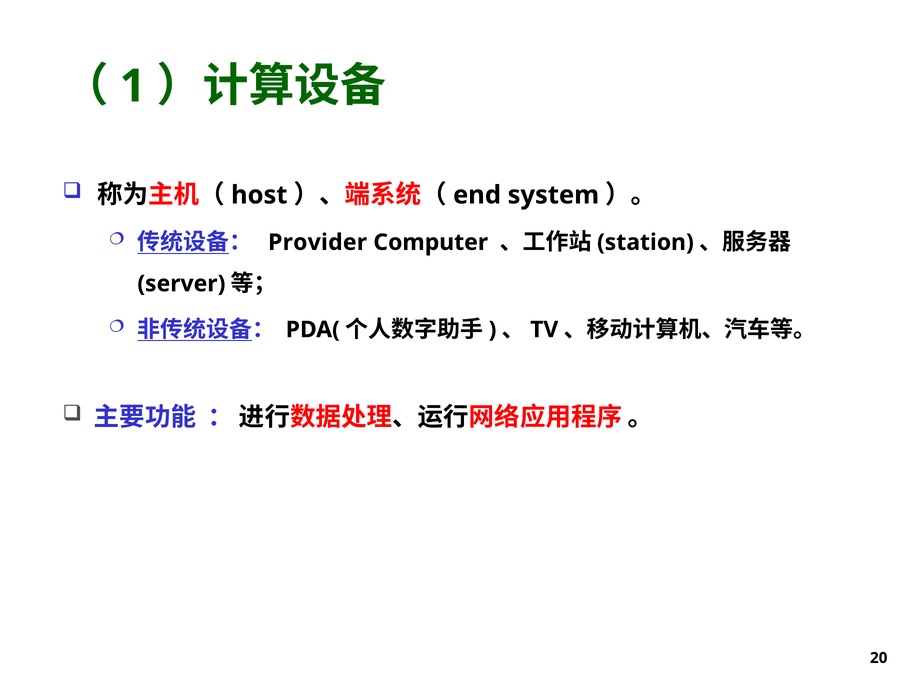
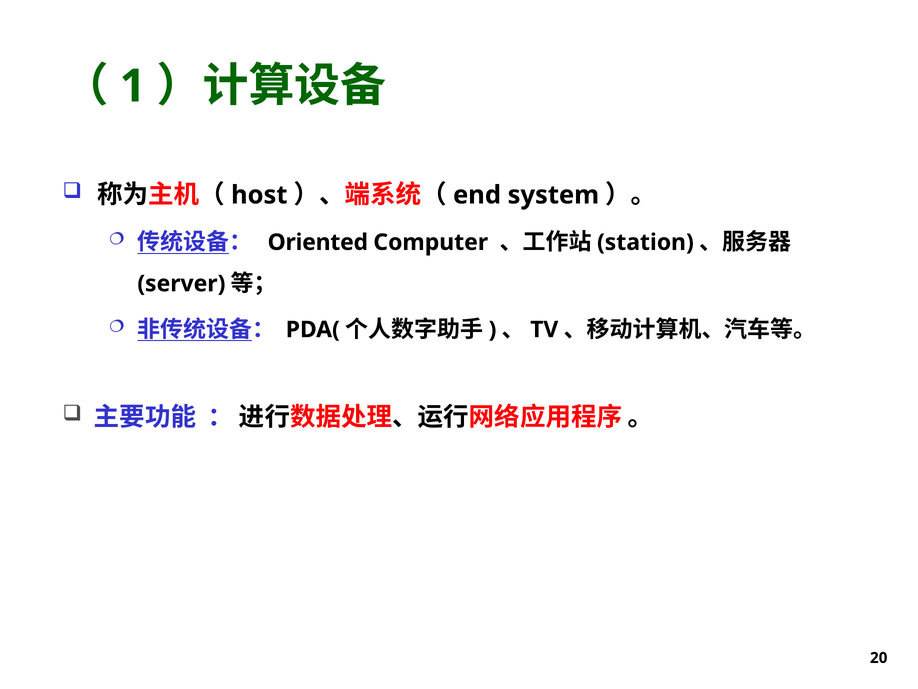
Provider: Provider -> Oriented
